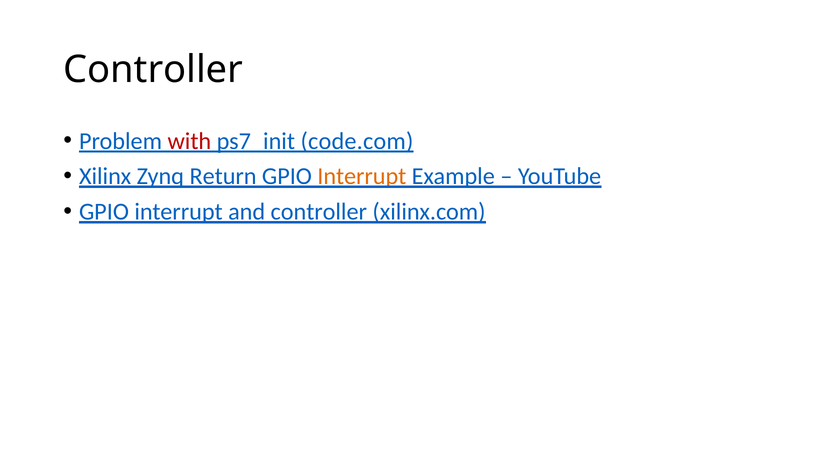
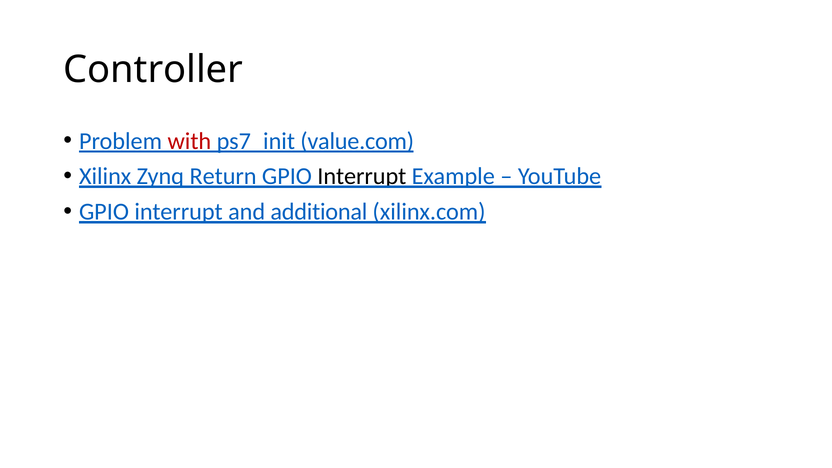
code.com: code.com -> value.com
Interrupt at (362, 176) colour: orange -> black
and controller: controller -> additional
